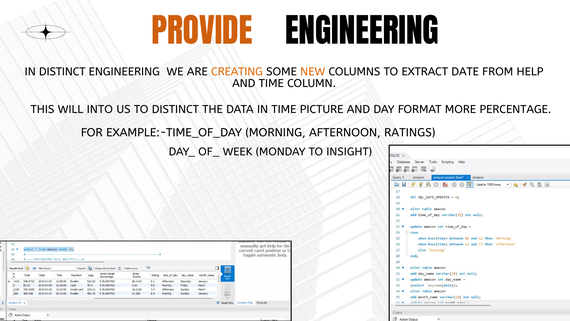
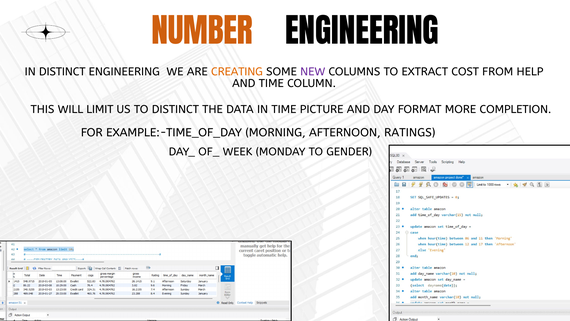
PROVIDE: PROVIDE -> NUMBER
NEW colour: orange -> purple
DATE: DATE -> COST
INTO: INTO -> LIMIT
PERCENTAGE: PERCENTAGE -> COMPLETION
INSIGHT: INSIGHT -> GENDER
